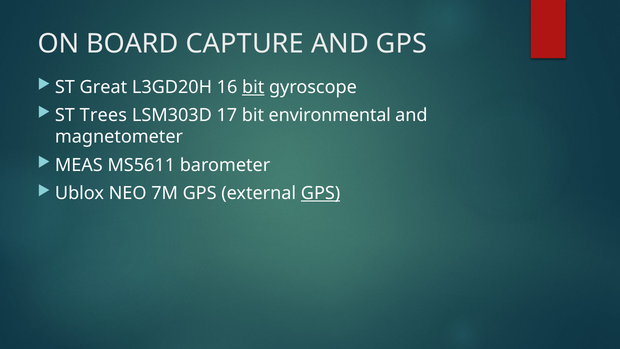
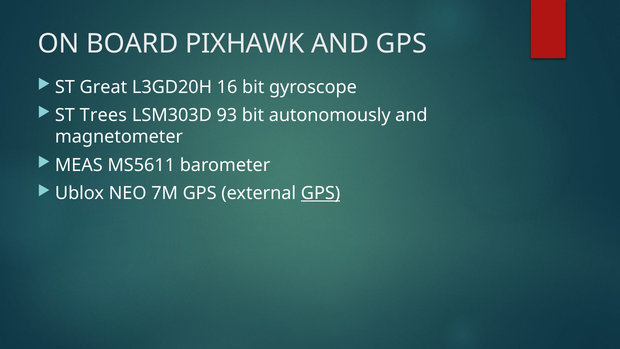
CAPTURE: CAPTURE -> PIXHAWK
bit at (253, 87) underline: present -> none
17: 17 -> 93
environmental: environmental -> autonomously
